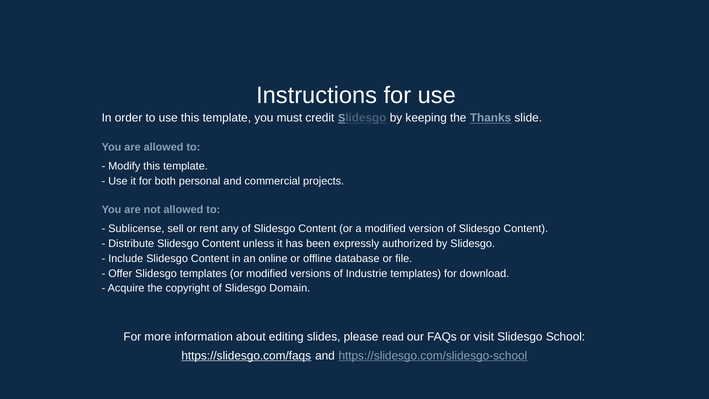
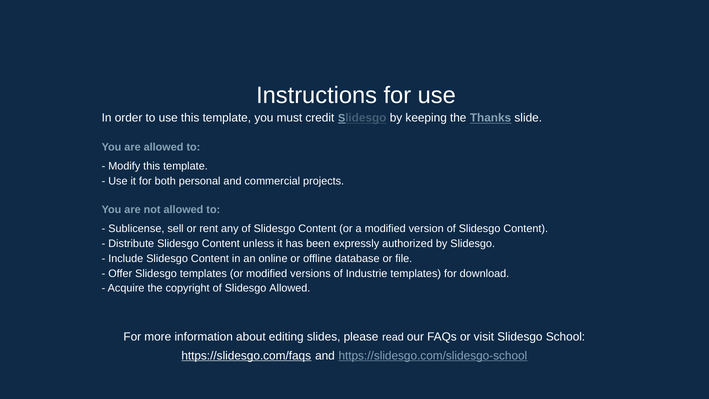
Slidesgo Domain: Domain -> Allowed
